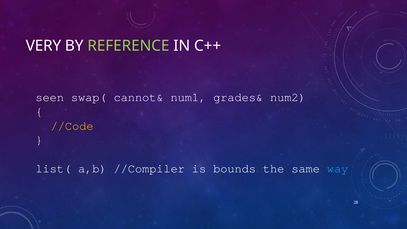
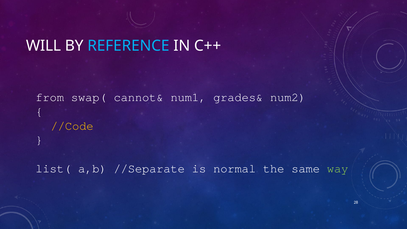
VERY: VERY -> WILL
REFERENCE colour: light green -> light blue
seen: seen -> from
//Compiler: //Compiler -> //Separate
bounds: bounds -> normal
way colour: light blue -> light green
